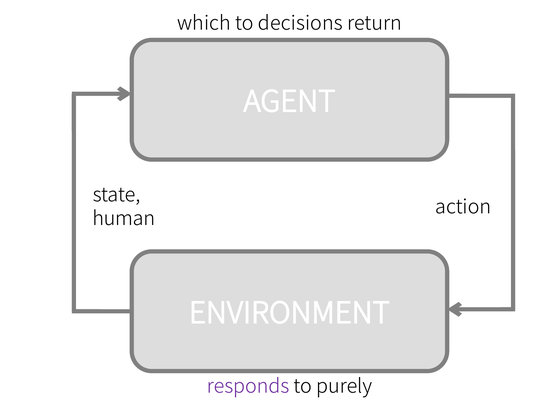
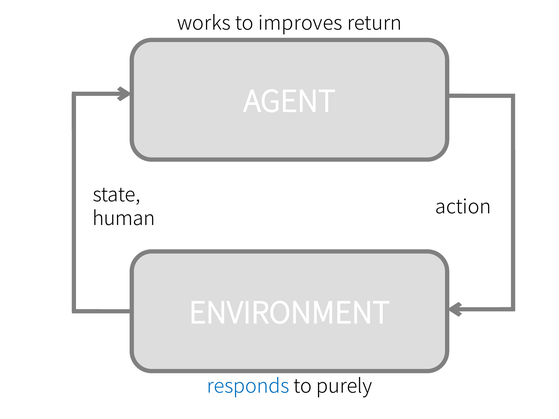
which: which -> works
decisions: decisions -> improves
responds colour: purple -> blue
